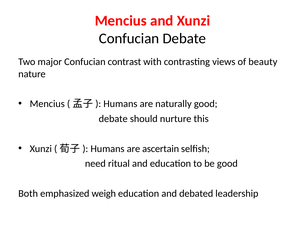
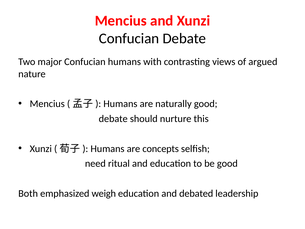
Confucian contrast: contrast -> humans
beauty: beauty -> argued
ascertain: ascertain -> concepts
